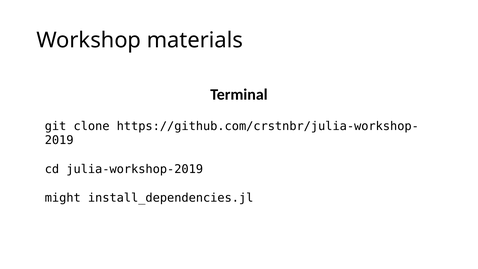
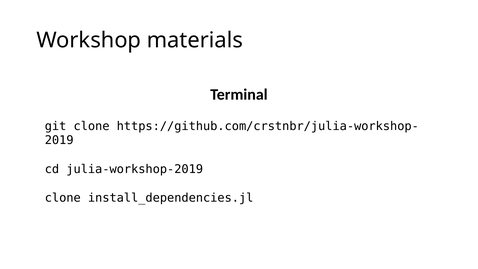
might at (63, 198): might -> clone
